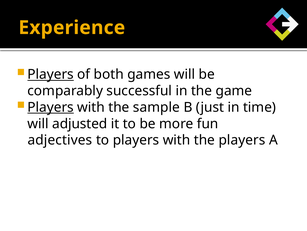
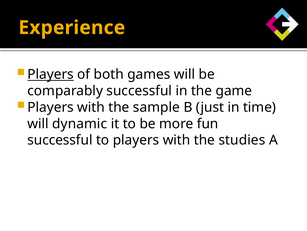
Players at (51, 107) underline: present -> none
adjusted: adjusted -> dynamic
adjectives at (60, 140): adjectives -> successful
the players: players -> studies
